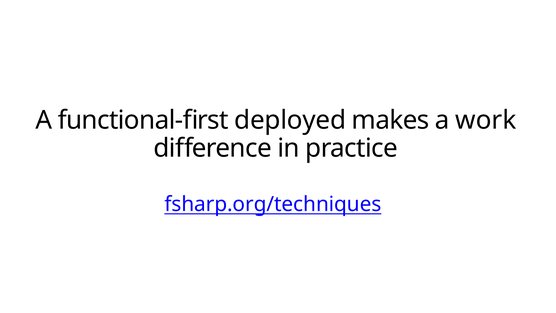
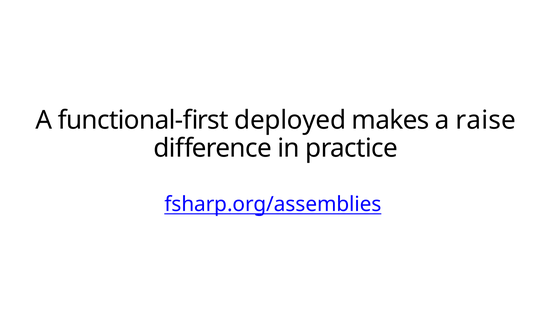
work: work -> raise
fsharp.org/techniques: fsharp.org/techniques -> fsharp.org/assemblies
